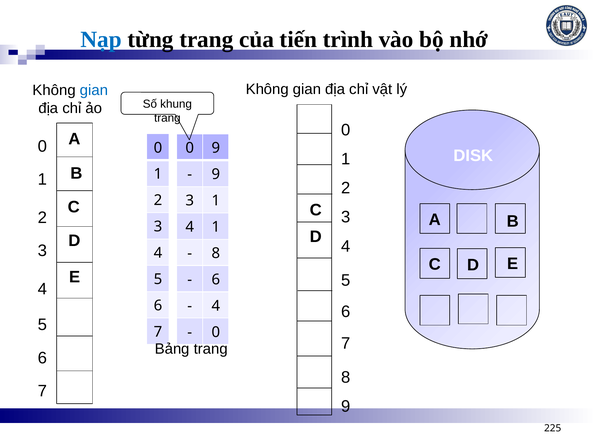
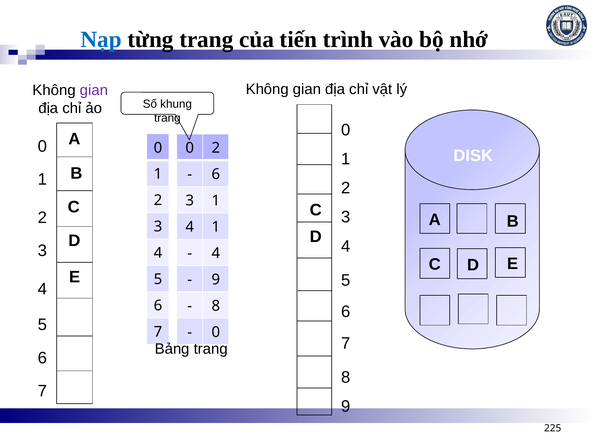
gian at (94, 90) colour: blue -> purple
0 9: 9 -> 2
9 at (216, 174): 9 -> 6
8 at (216, 253): 8 -> 4
6 at (216, 279): 6 -> 9
4 at (216, 306): 4 -> 8
